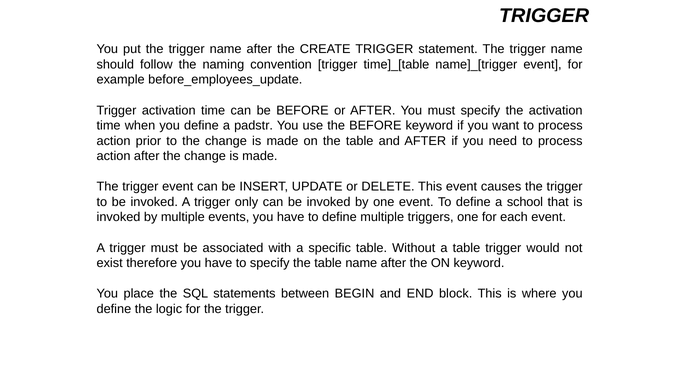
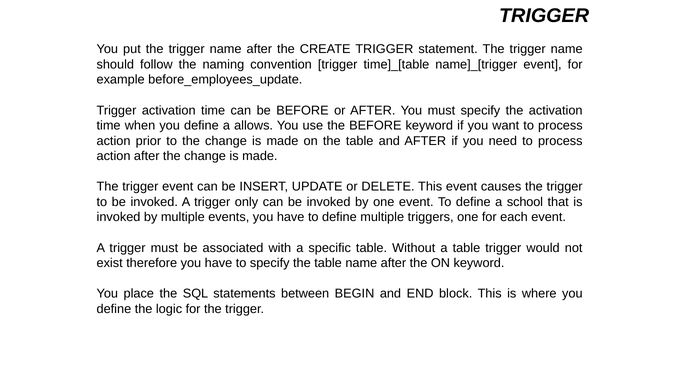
padstr: padstr -> allows
